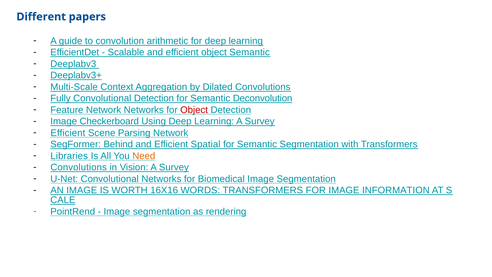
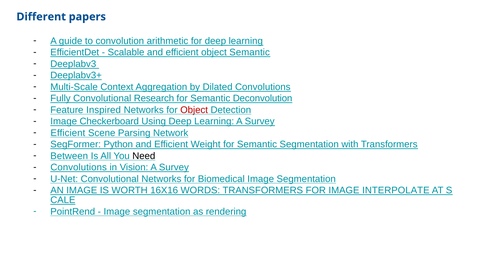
Convolutional Detection: Detection -> Research
Feature Network: Network -> Inspired
Behind: Behind -> Python
Spatial: Spatial -> Weight
Libraries: Libraries -> Between
Need colour: orange -> black
INFORMATION: INFORMATION -> INTERPOLATE
